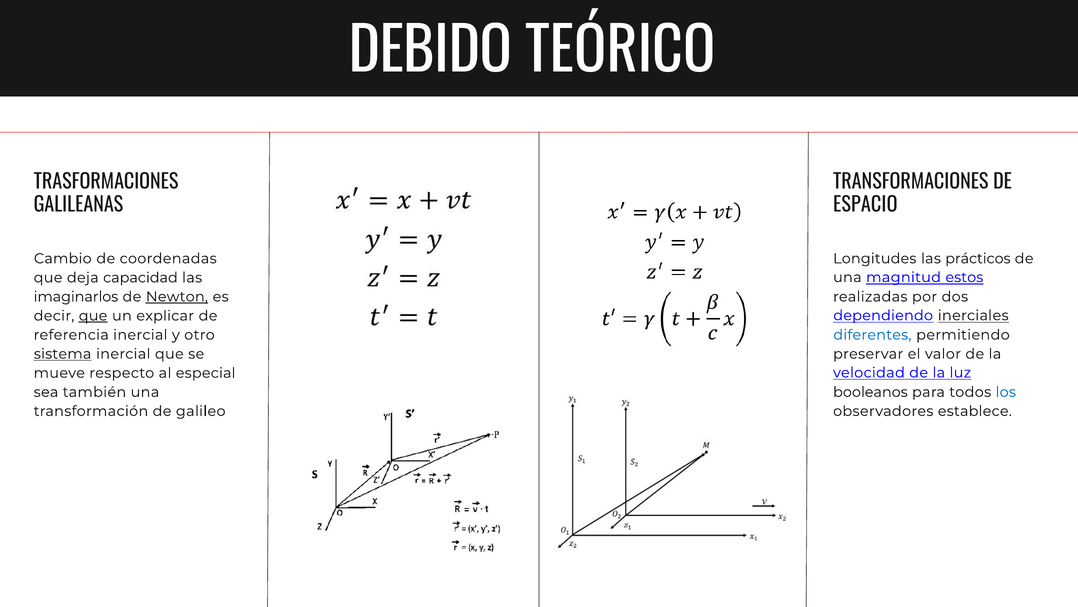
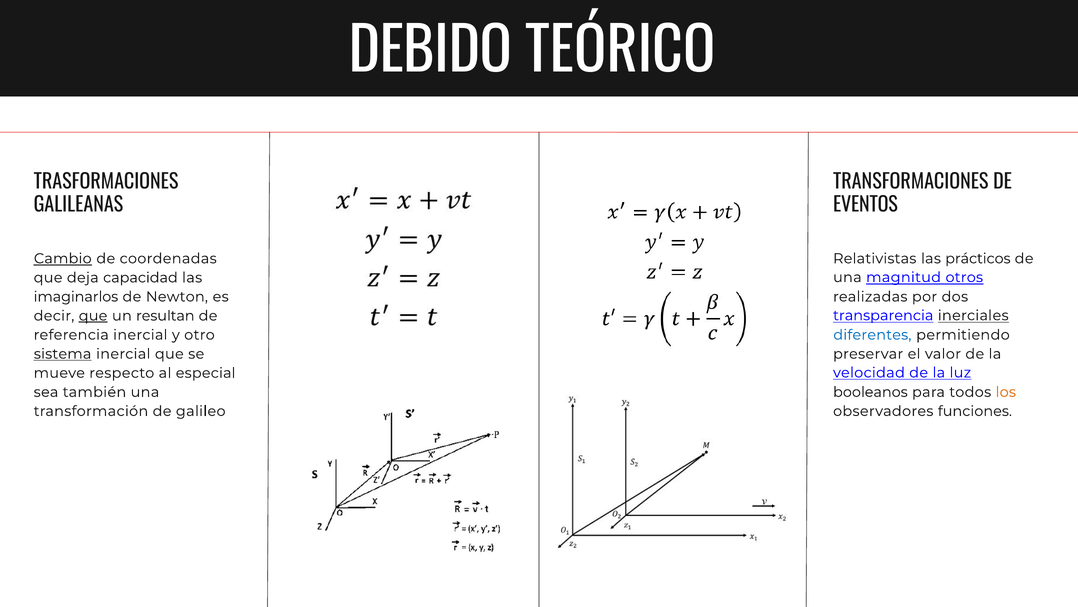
ESPACIO: ESPACIO -> EVENTOS
Cambio underline: none -> present
Longitudes: Longitudes -> Relativistas
estos: estos -> otros
Newton underline: present -> none
dependiendo: dependiendo -> transparencia
explicar: explicar -> resultan
los colour: blue -> orange
establece: establece -> funciones
